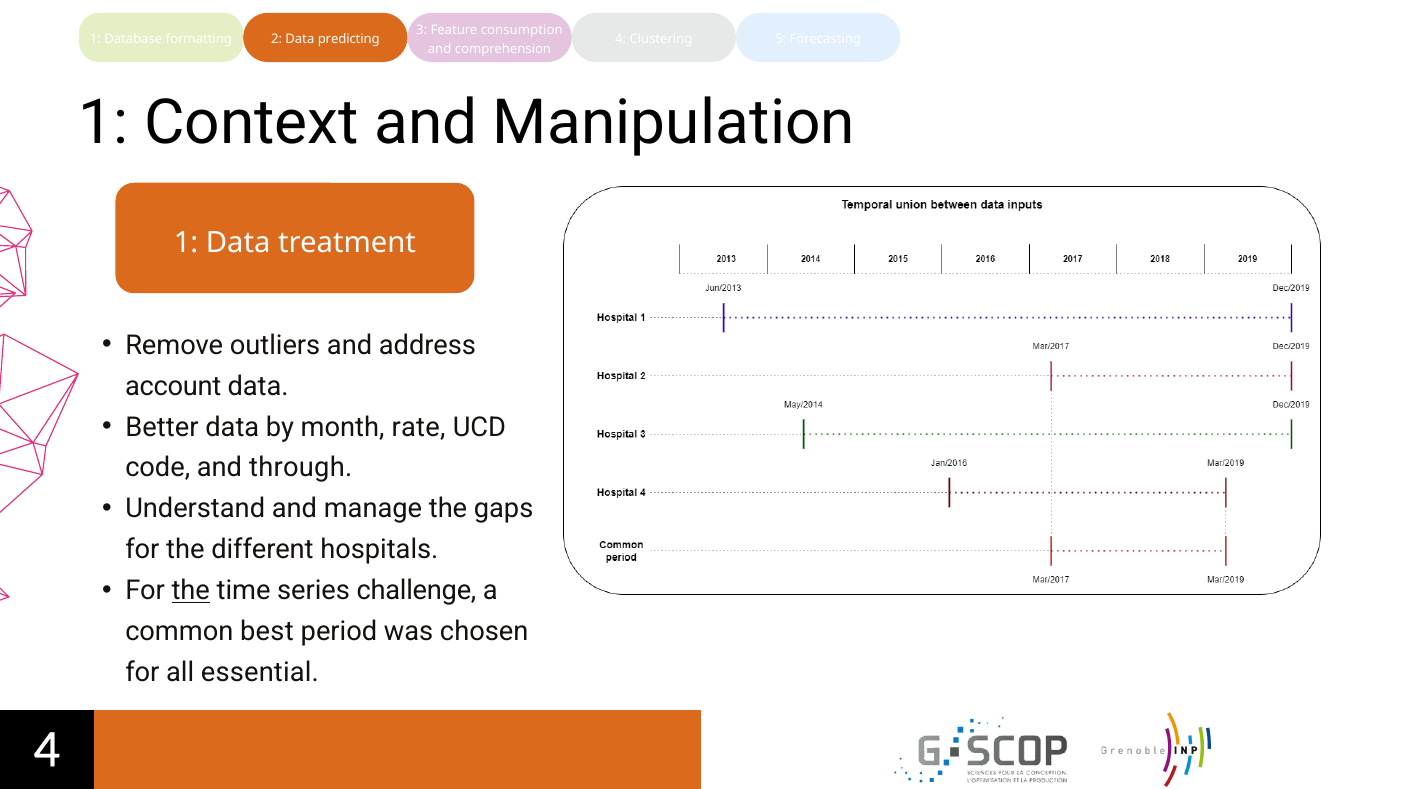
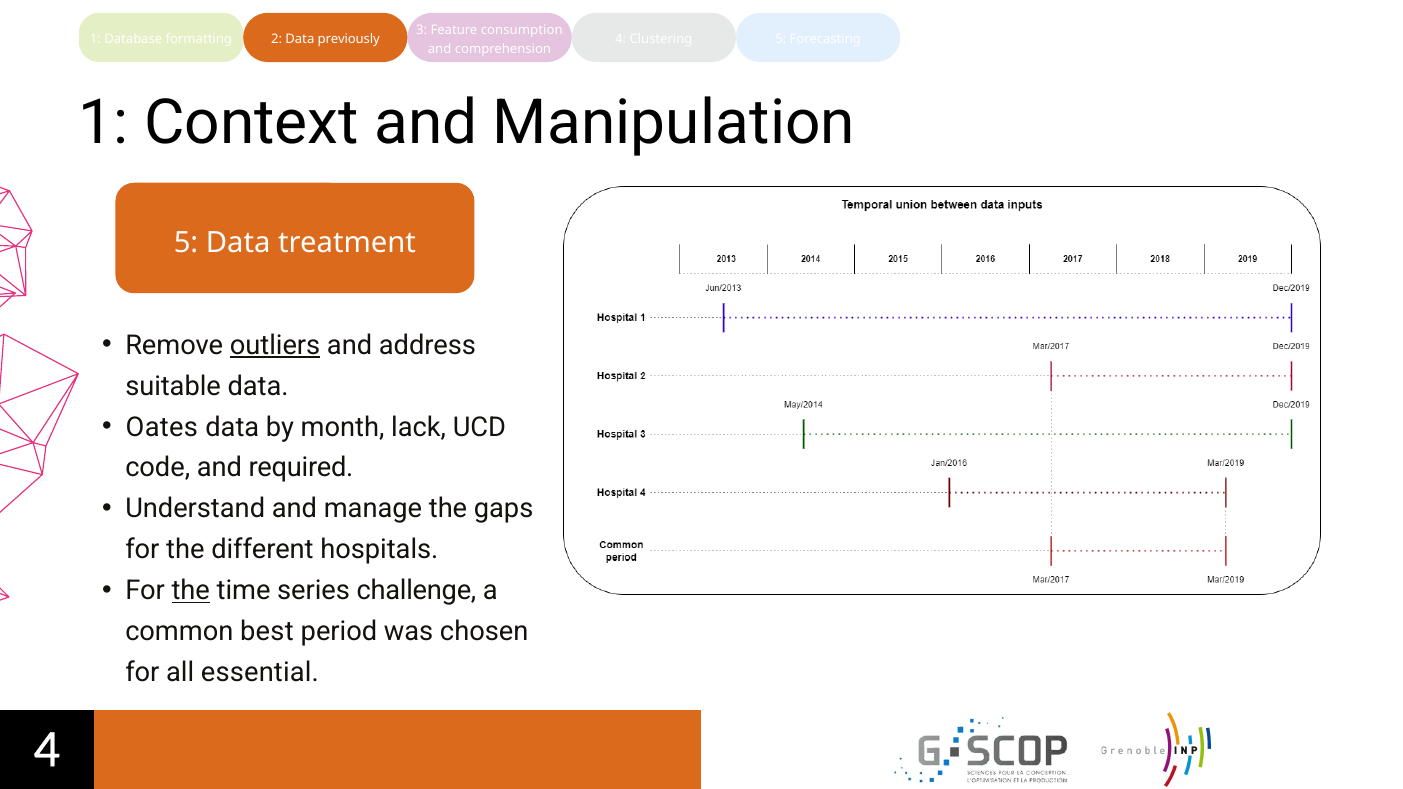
predicting: predicting -> previously
1 at (186, 243): 1 -> 5
outliers underline: none -> present
account: account -> suitable
Better: Better -> Oates
rate: rate -> lack
through: through -> required
